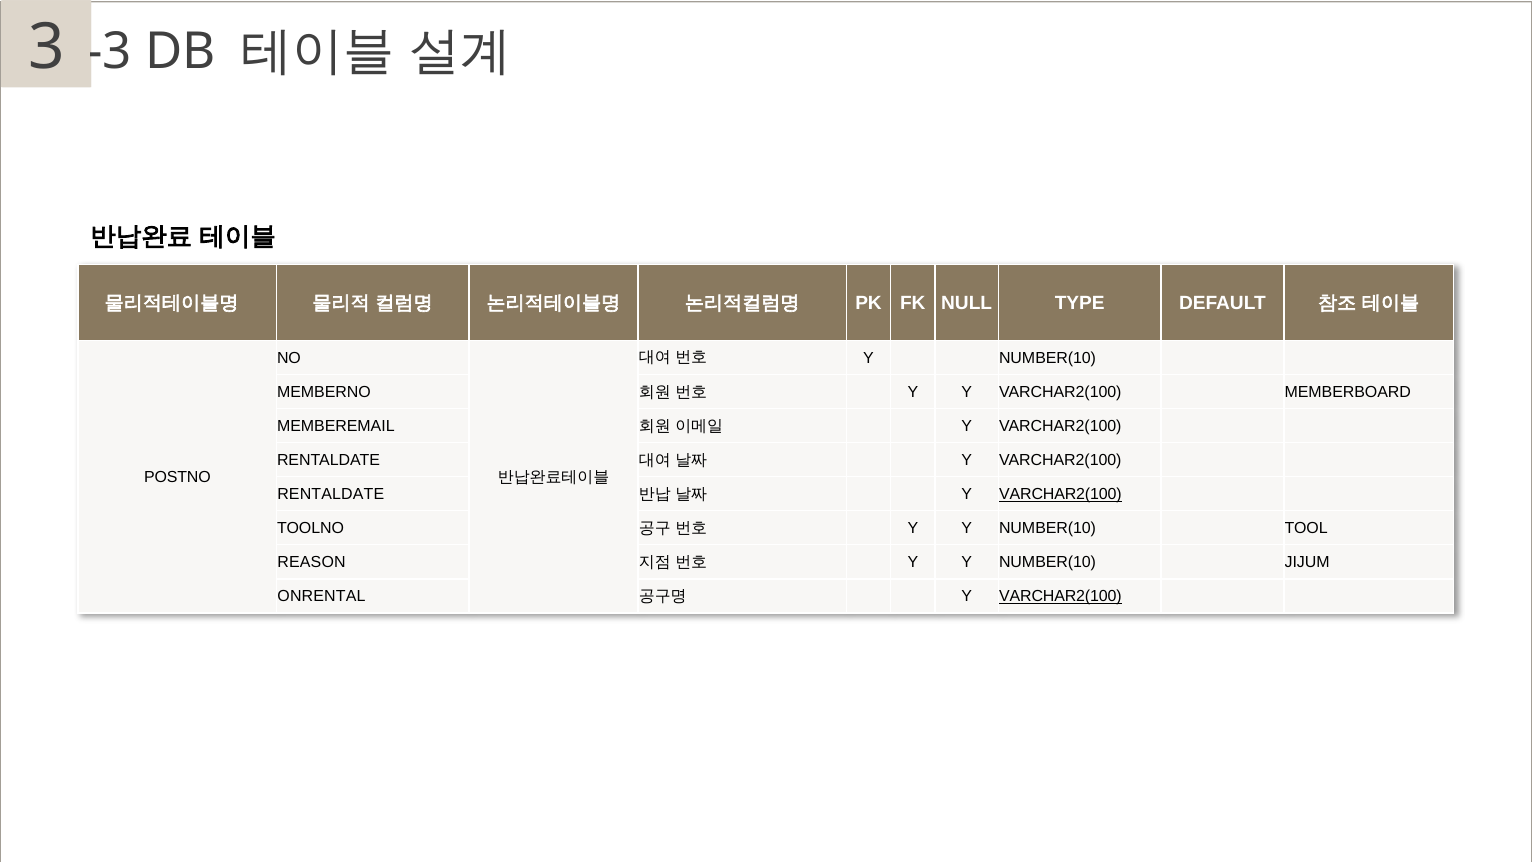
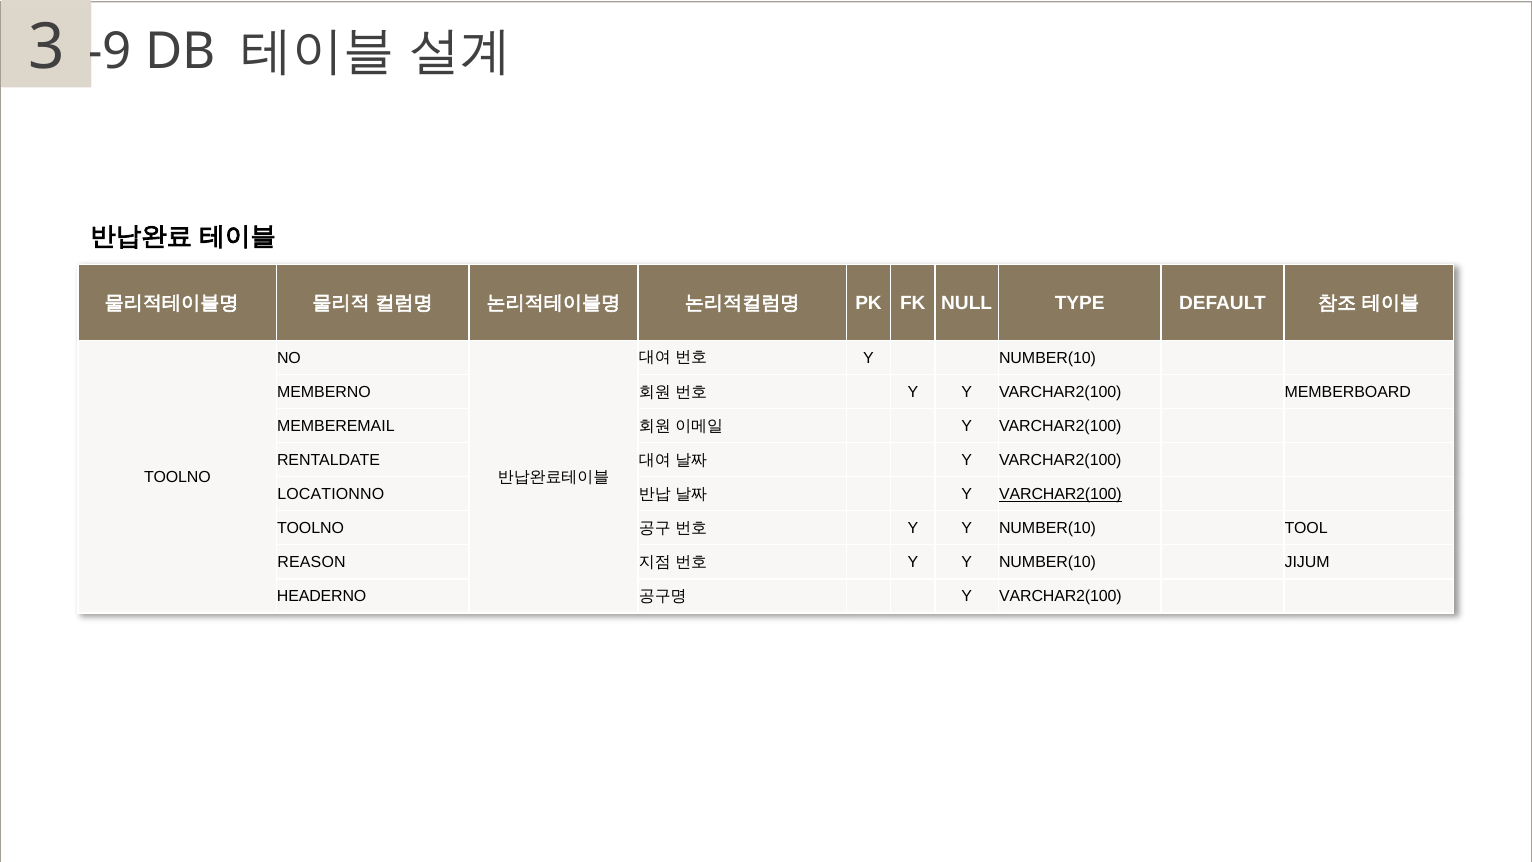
-3: -3 -> -9
POSTNO at (177, 477): POSTNO -> TOOLNO
RENTALDATE at (331, 494): RENTALDATE -> LOCATIONNO
ONRENTAL: ONRENTAL -> HEADERNO
VARCHAR2(100 at (1060, 596) underline: present -> none
